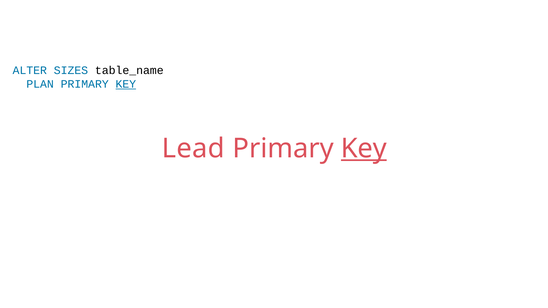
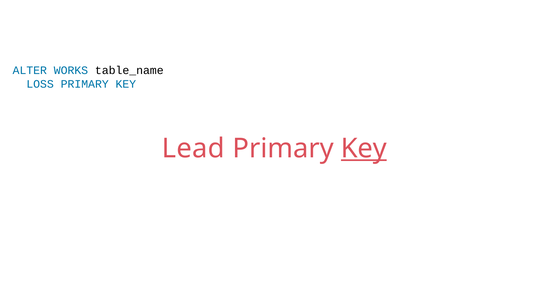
SIZES: SIZES -> WORKS
PLAN: PLAN -> LOSS
KEY at (126, 84) underline: present -> none
